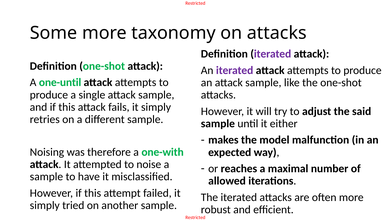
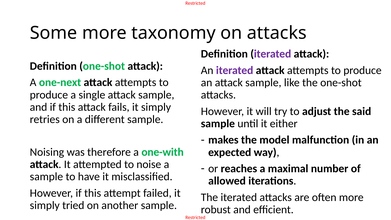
one-until: one-until -> one-next
